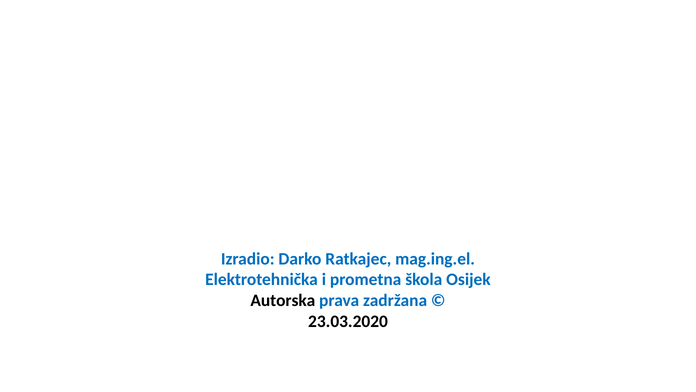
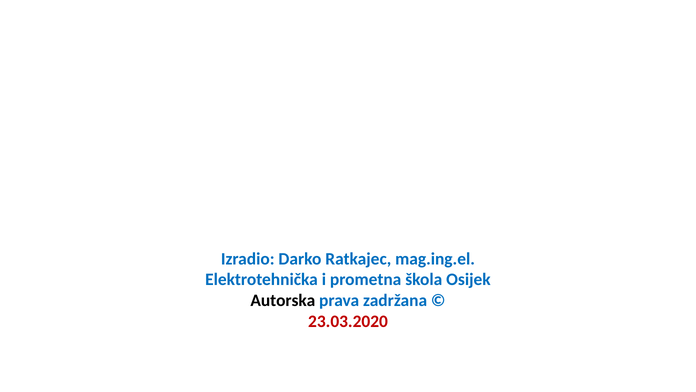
23.03.2020 colour: black -> red
